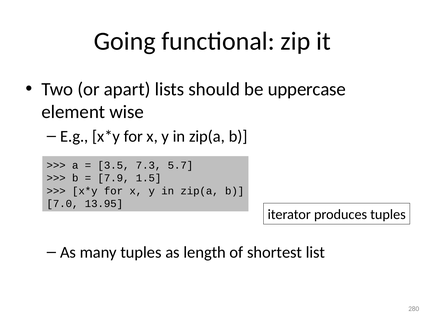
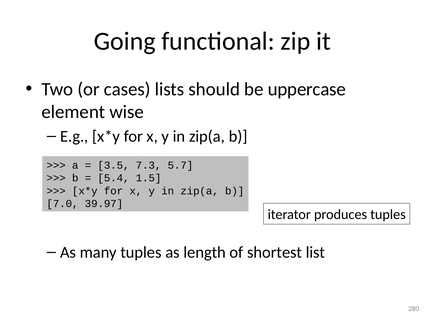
apart: apart -> cases
7.9: 7.9 -> 5.4
13.95: 13.95 -> 39.97
